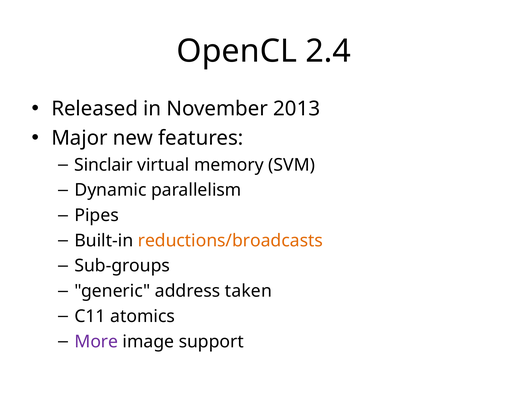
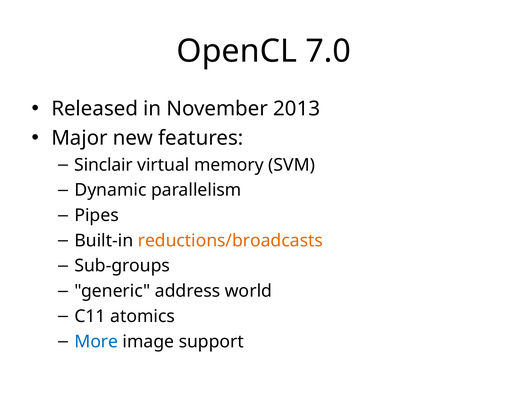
2.4: 2.4 -> 7.0
taken: taken -> world
More colour: purple -> blue
